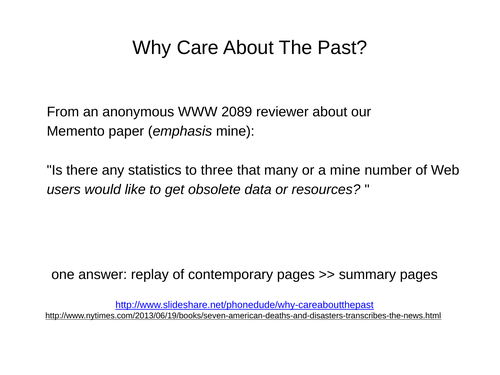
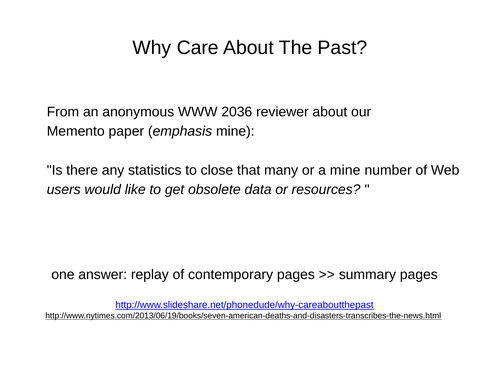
2089: 2089 -> 2036
three: three -> close
